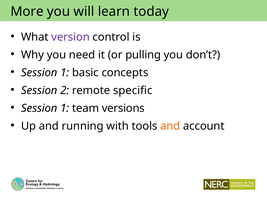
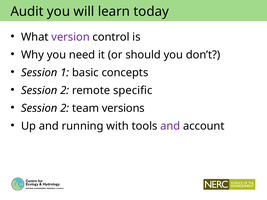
More: More -> Audit
pulling: pulling -> should
1 at (65, 108): 1 -> 2
and at (170, 126) colour: orange -> purple
